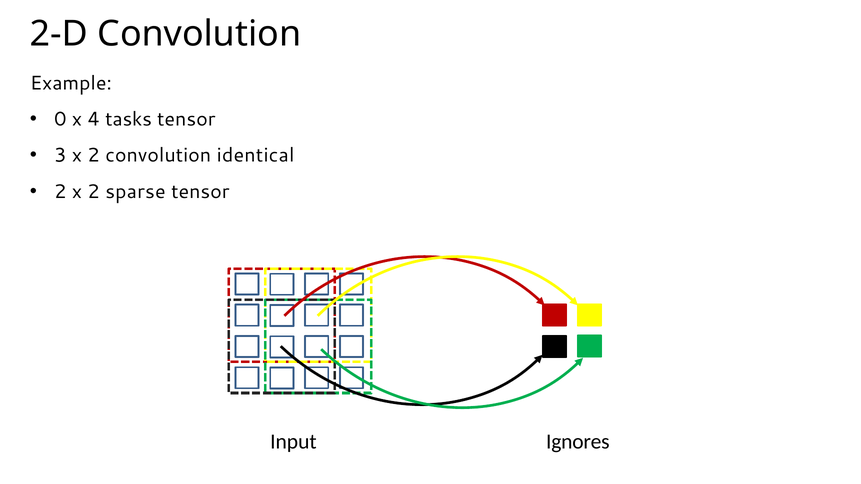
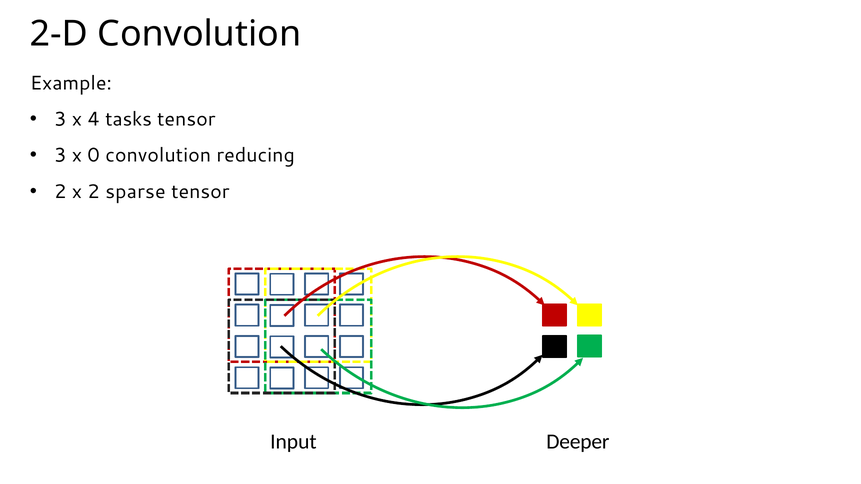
0 at (60, 119): 0 -> 3
3 x 2: 2 -> 0
identical: identical -> reducing
Ignores: Ignores -> Deeper
